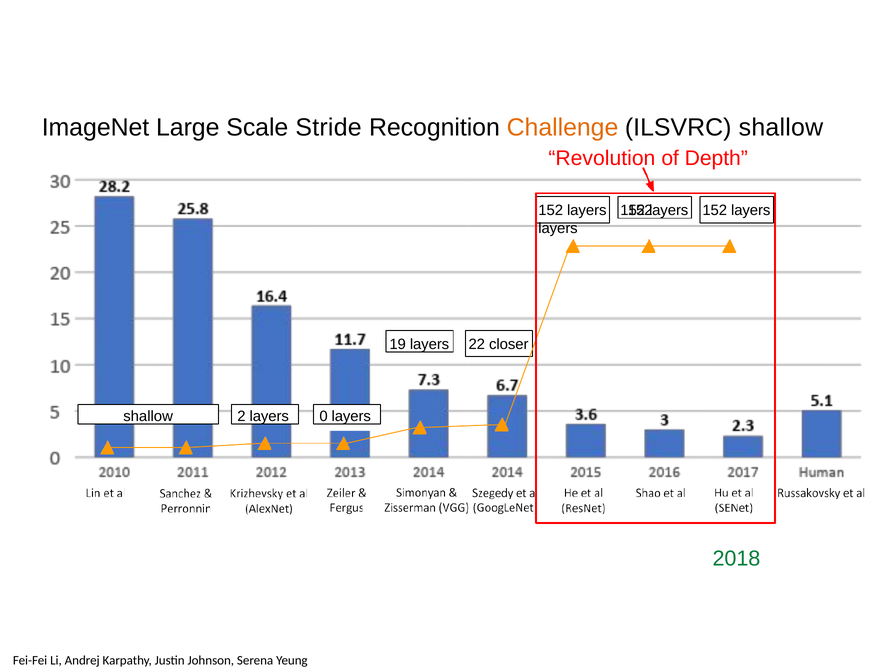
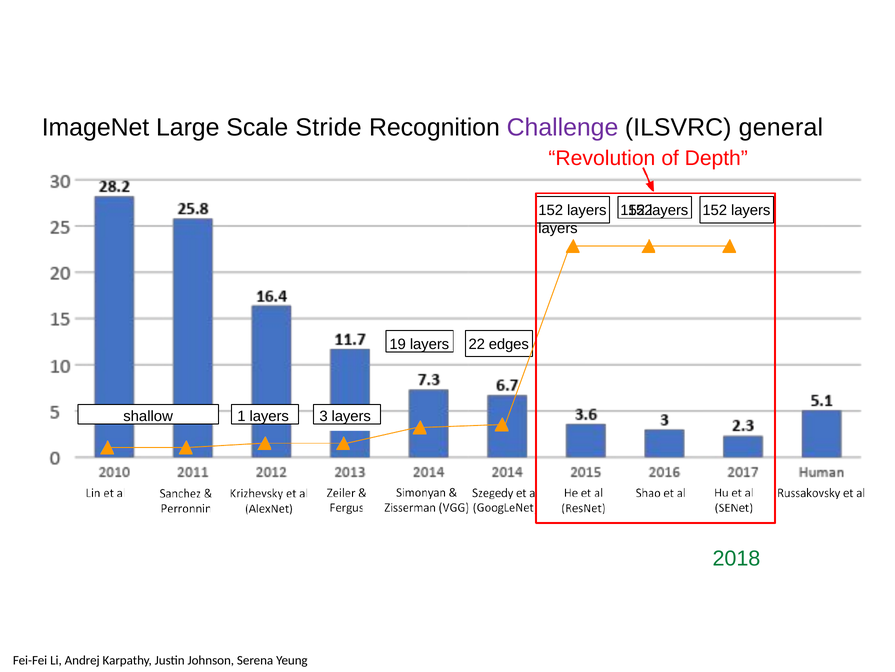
Challenge colour: orange -> purple
ILSVRC shallow: shallow -> general
closer: closer -> edges
shallow 2: 2 -> 1
0: 0 -> 3
